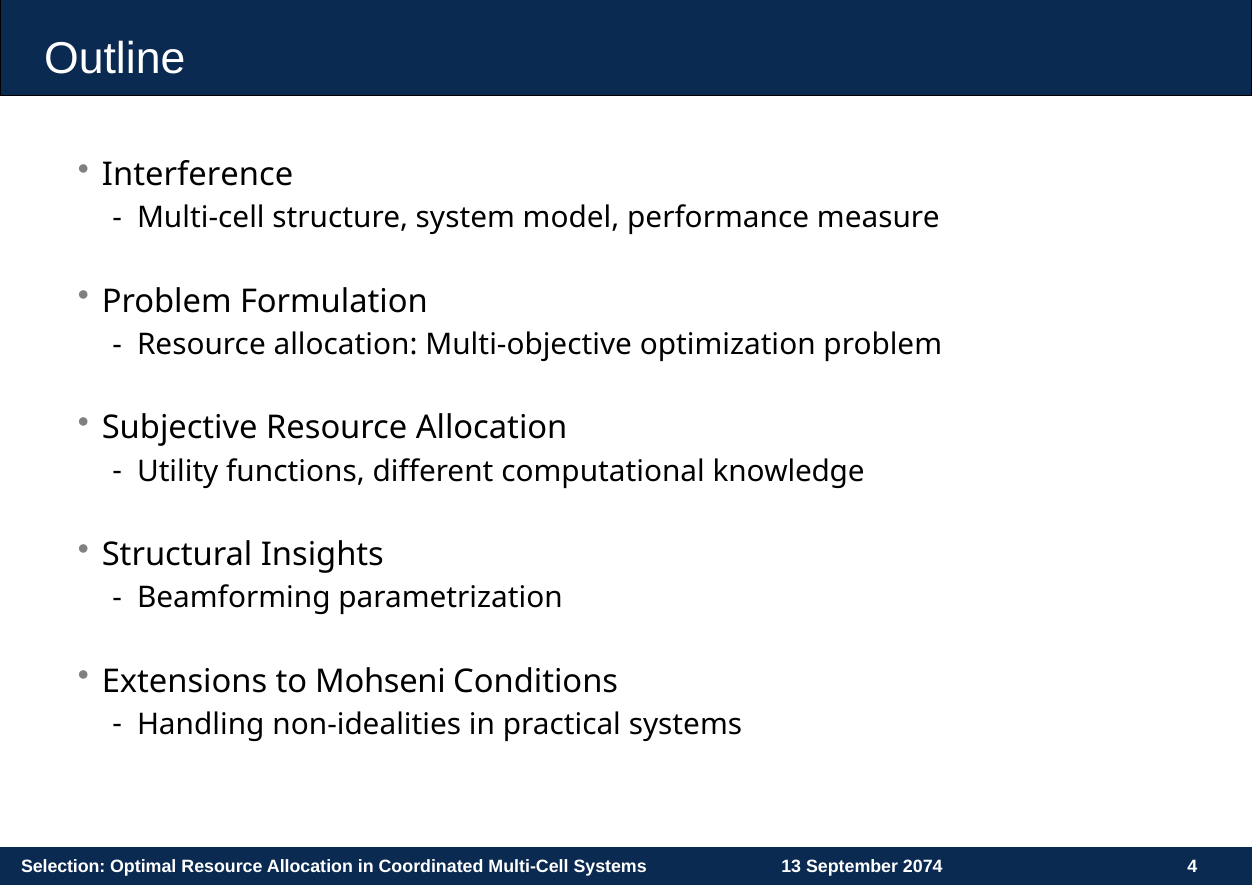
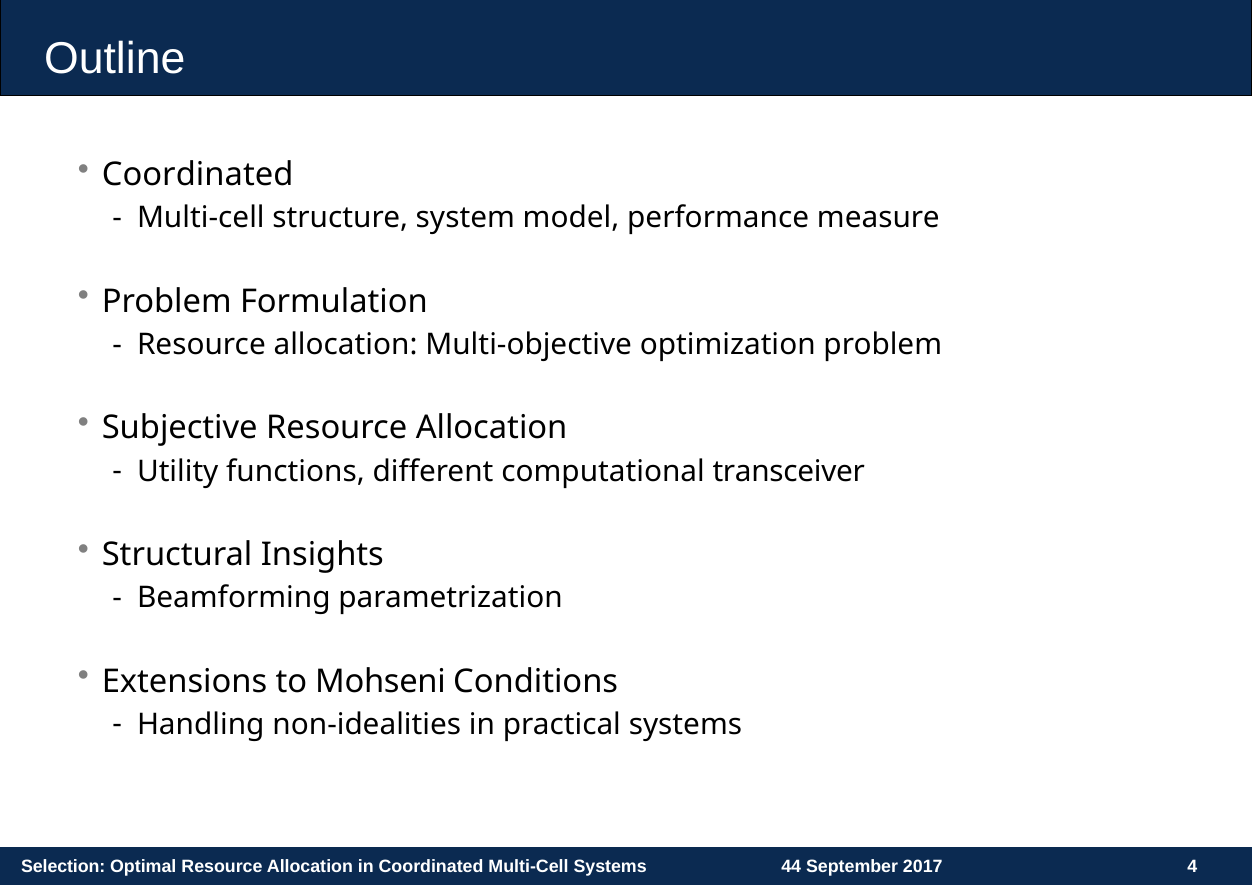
Interference at (198, 175): Interference -> Coordinated
knowledge: knowledge -> transceiver
13: 13 -> 44
2074: 2074 -> 2017
